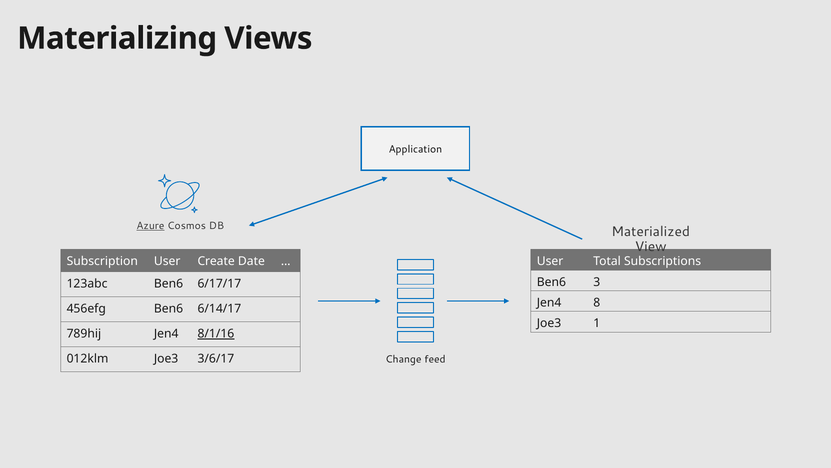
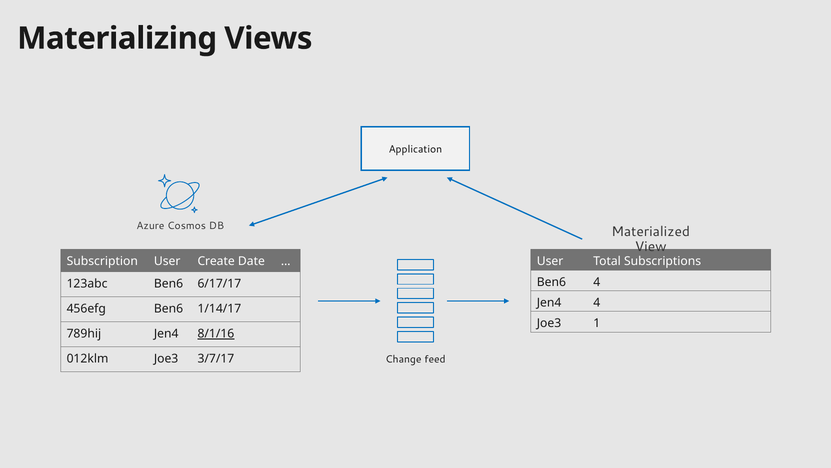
Azure underline: present -> none
Ben6 3: 3 -> 4
Jen4 8: 8 -> 4
6/14/17: 6/14/17 -> 1/14/17
3/6/17: 3/6/17 -> 3/7/17
